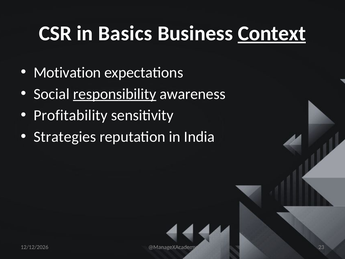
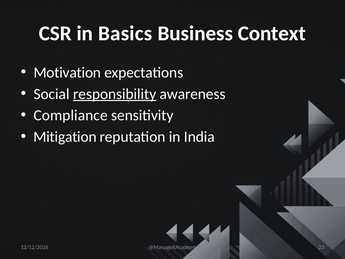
Context underline: present -> none
Profitability: Profitability -> Compliance
Strategies: Strategies -> Mitigation
